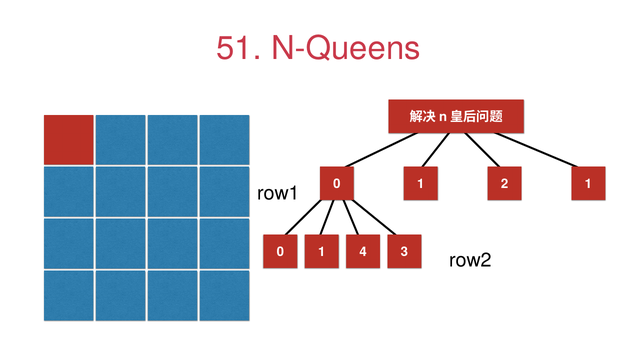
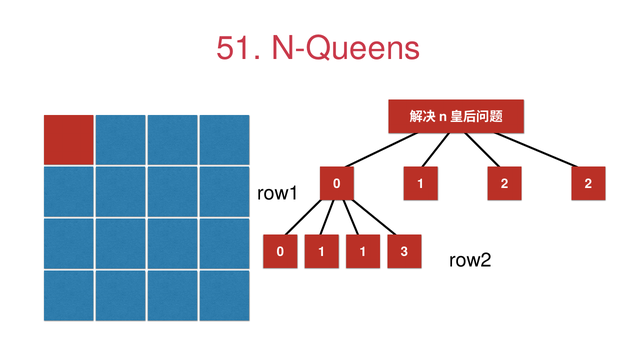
2 1: 1 -> 2
1 4: 4 -> 1
